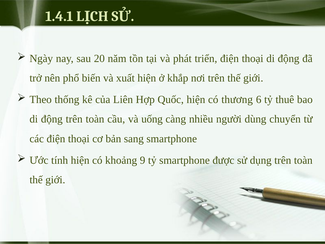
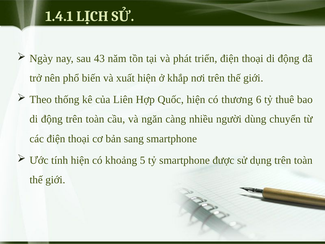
20: 20 -> 43
uống: uống -> ngăn
9: 9 -> 5
